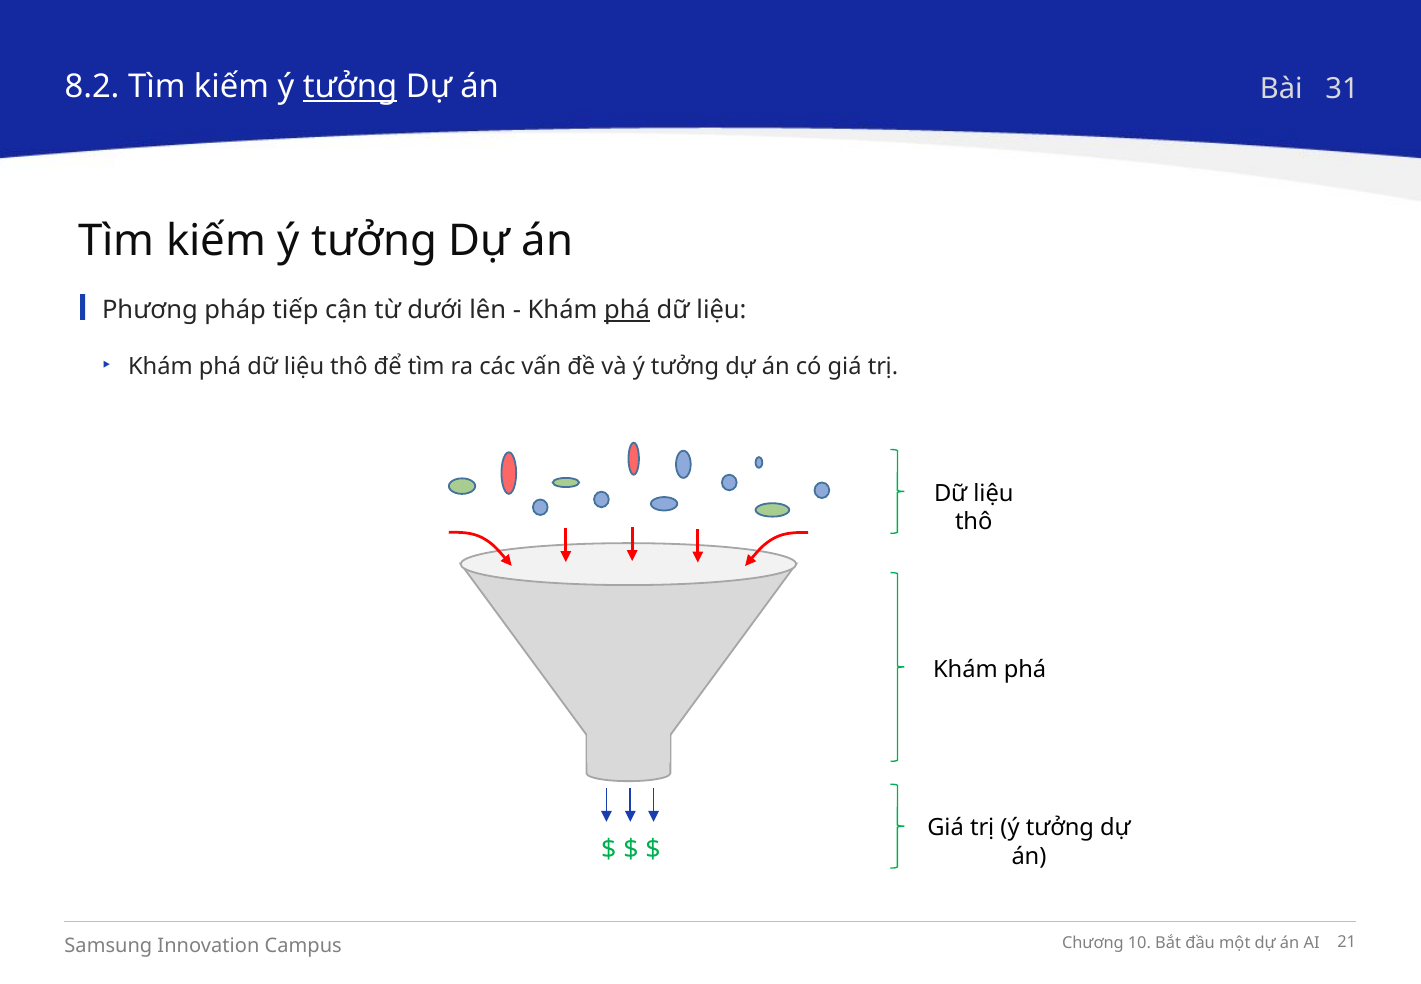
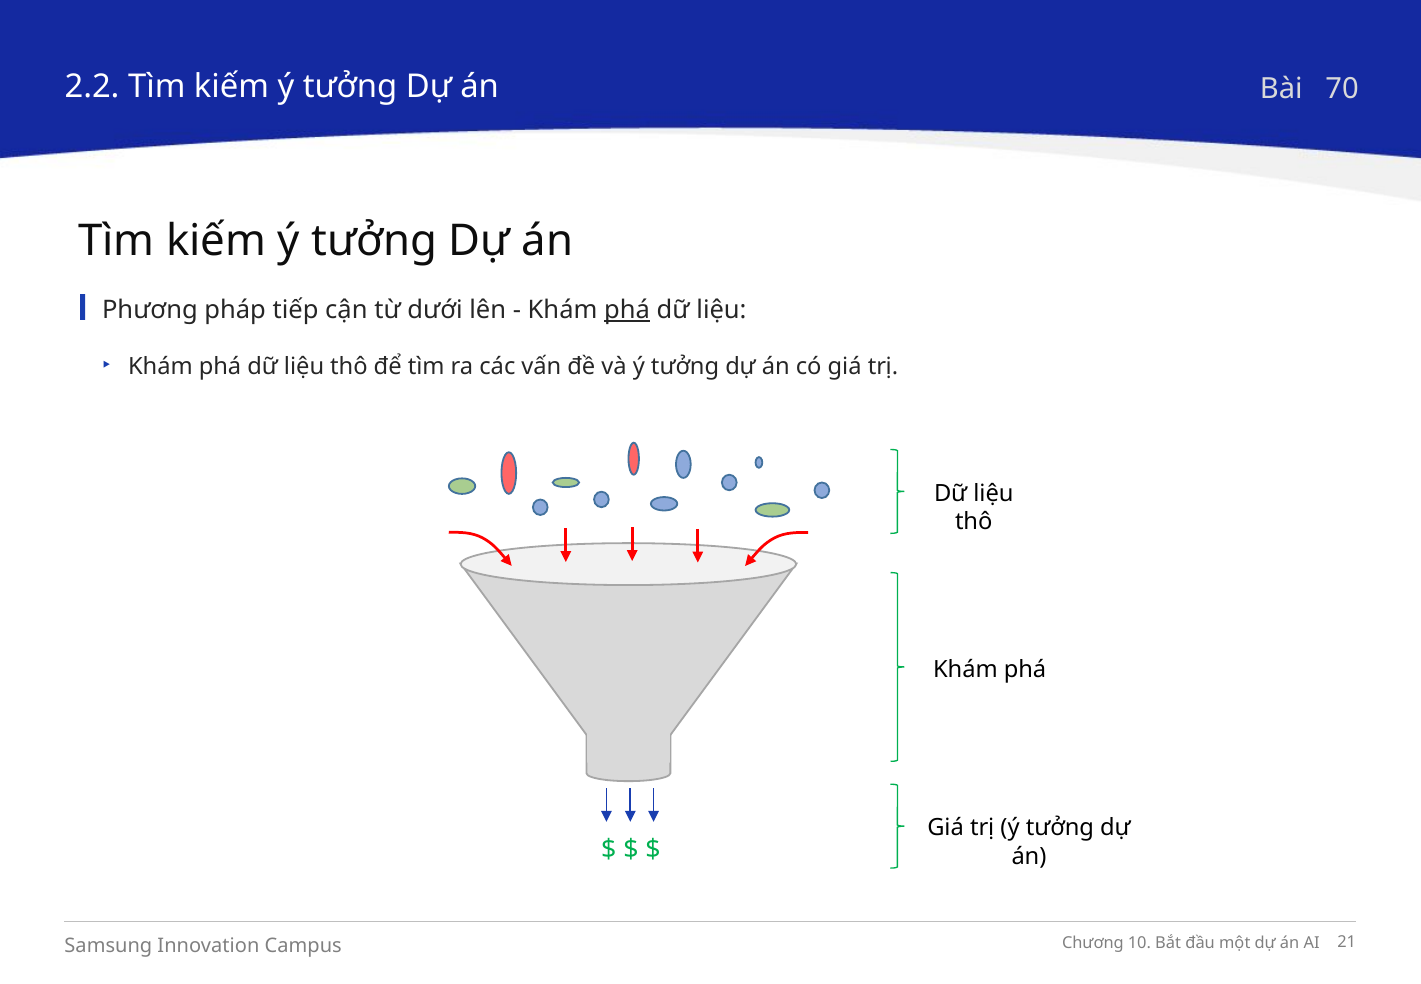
8.2: 8.2 -> 2.2
tưởng at (350, 86) underline: present -> none
31: 31 -> 70
